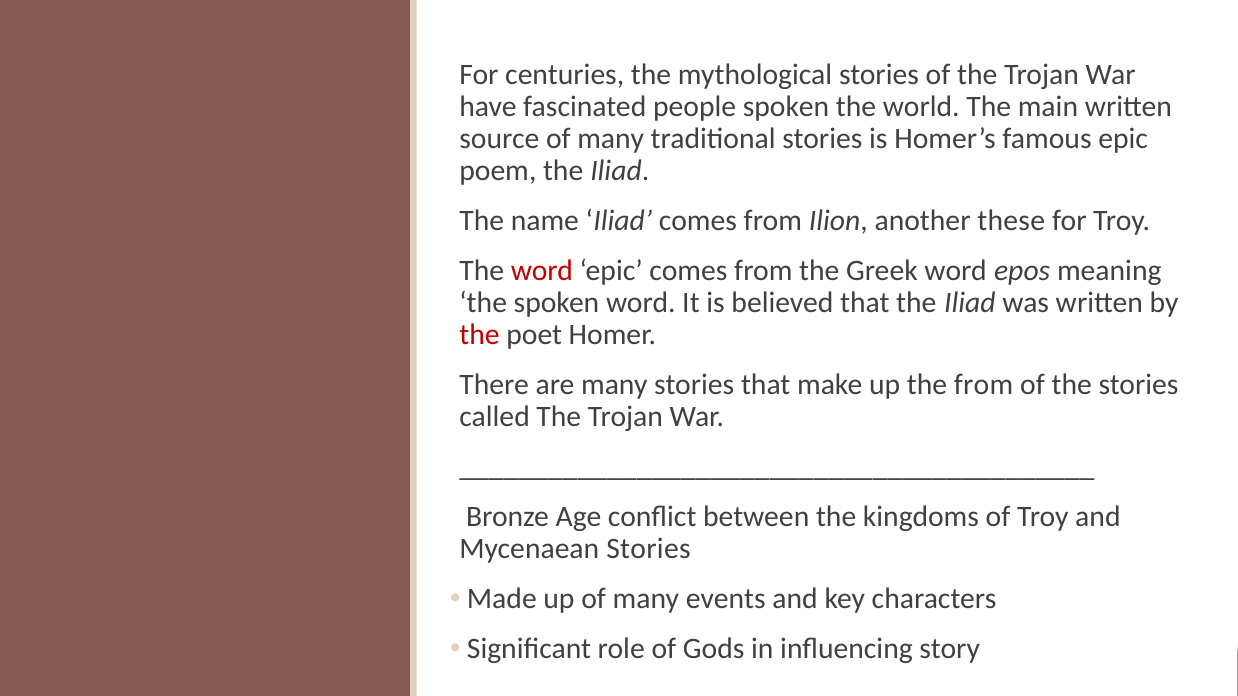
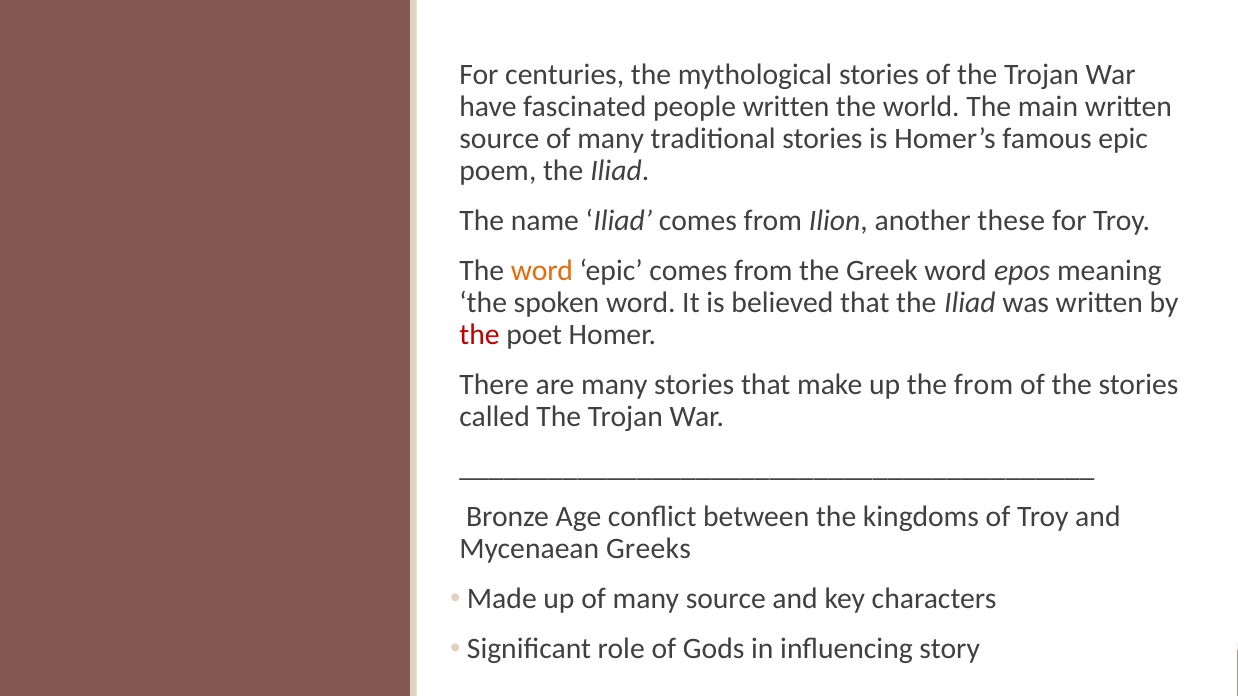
people spoken: spoken -> written
word at (542, 271) colour: red -> orange
Mycenaean Stories: Stories -> Greeks
many events: events -> source
